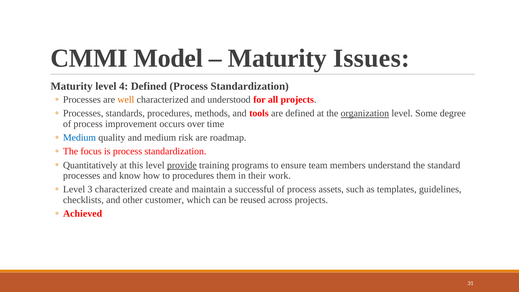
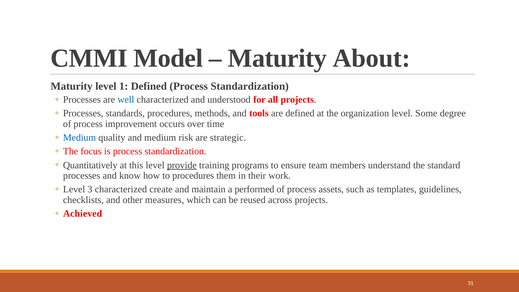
Issues: Issues -> About
4: 4 -> 1
well colour: orange -> blue
organization underline: present -> none
roadmap: roadmap -> strategic
successful: successful -> performed
customer: customer -> measures
